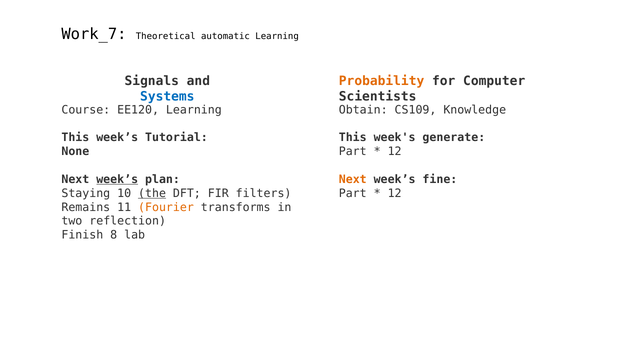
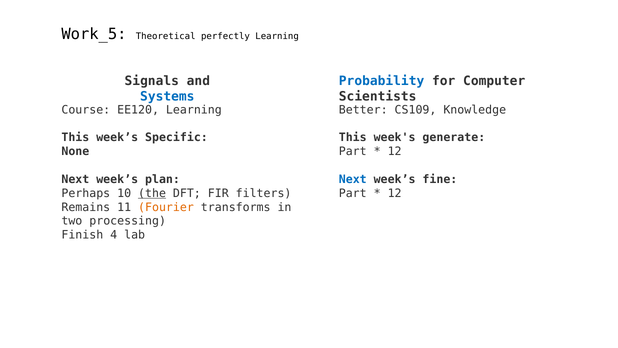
Work_7: Work_7 -> Work_5
automatic: automatic -> perfectly
Probability colour: orange -> blue
Obtain: Obtain -> Better
Tutorial: Tutorial -> Specific
week’s at (117, 179) underline: present -> none
Next at (353, 179) colour: orange -> blue
Staying: Staying -> Perhaps
reflection: reflection -> processing
8: 8 -> 4
